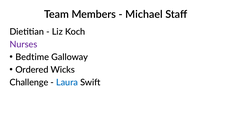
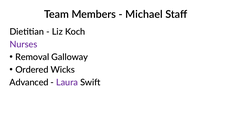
Bedtime: Bedtime -> Removal
Challenge: Challenge -> Advanced
Laura colour: blue -> purple
